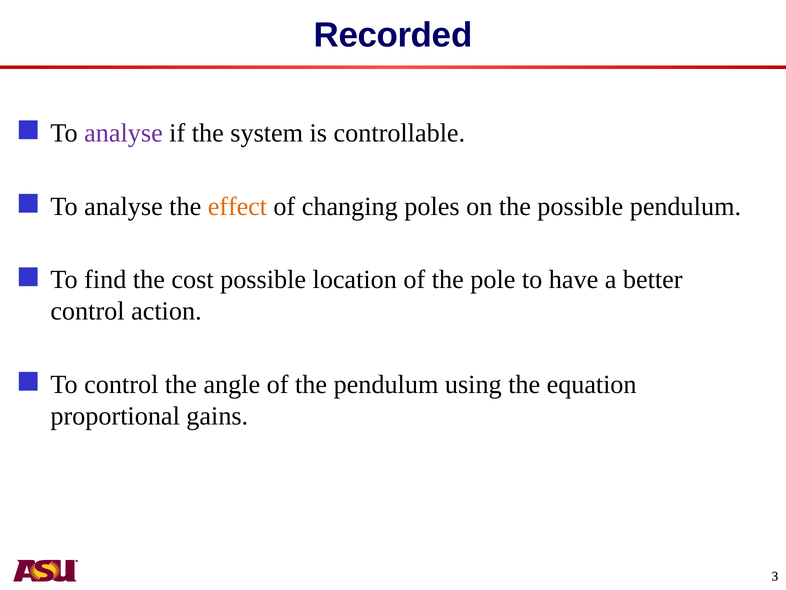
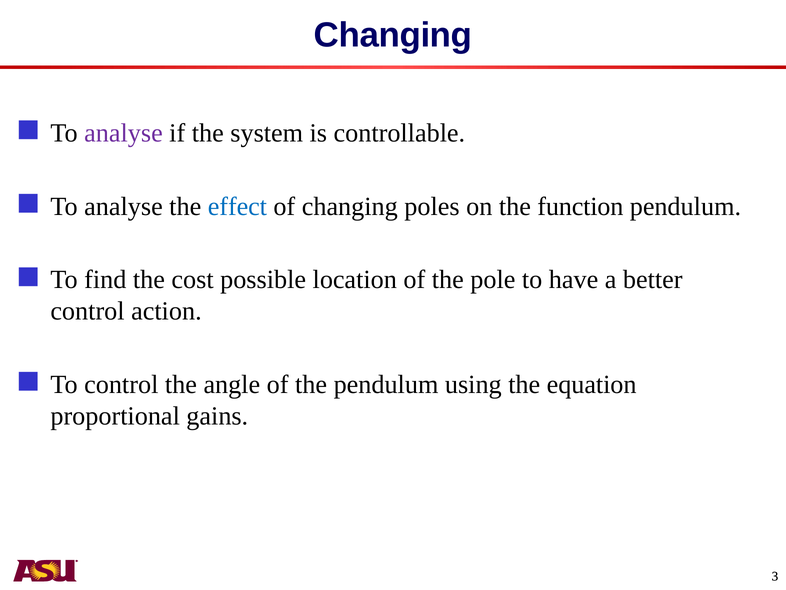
Recorded at (393, 35): Recorded -> Changing
effect colour: orange -> blue
the possible: possible -> function
